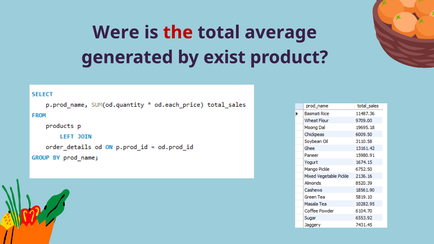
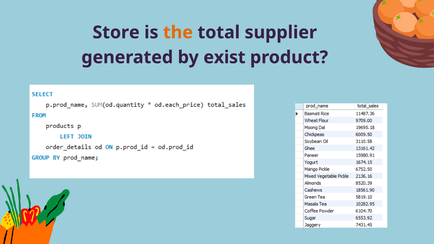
Were: Were -> Store
the colour: red -> orange
average: average -> supplier
